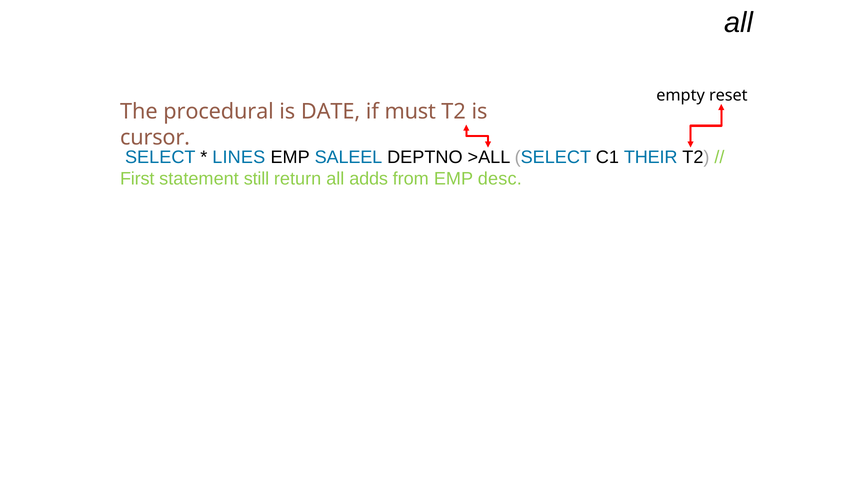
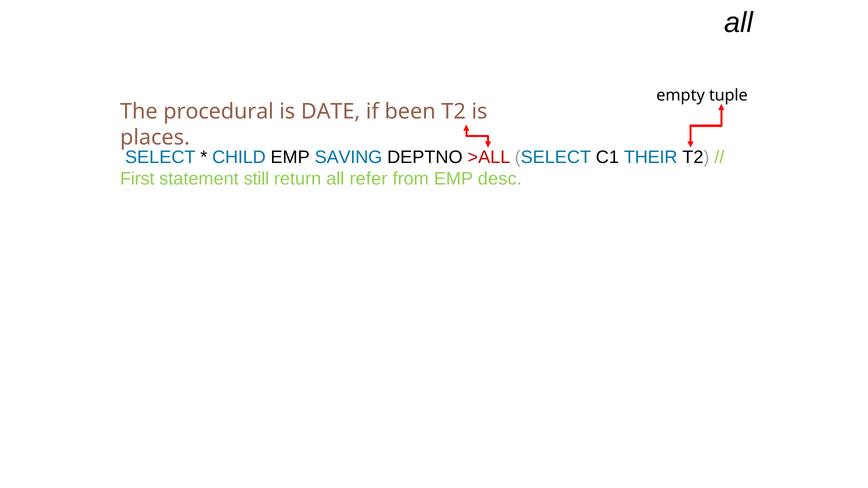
reset: reset -> tuple
must: must -> been
cursor: cursor -> places
LINES: LINES -> CHILD
SALEEL: SALEEL -> SAVING
>ALL colour: black -> red
adds: adds -> refer
